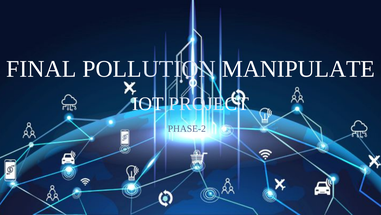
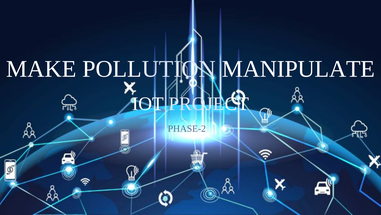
FINAL: FINAL -> MAKE
